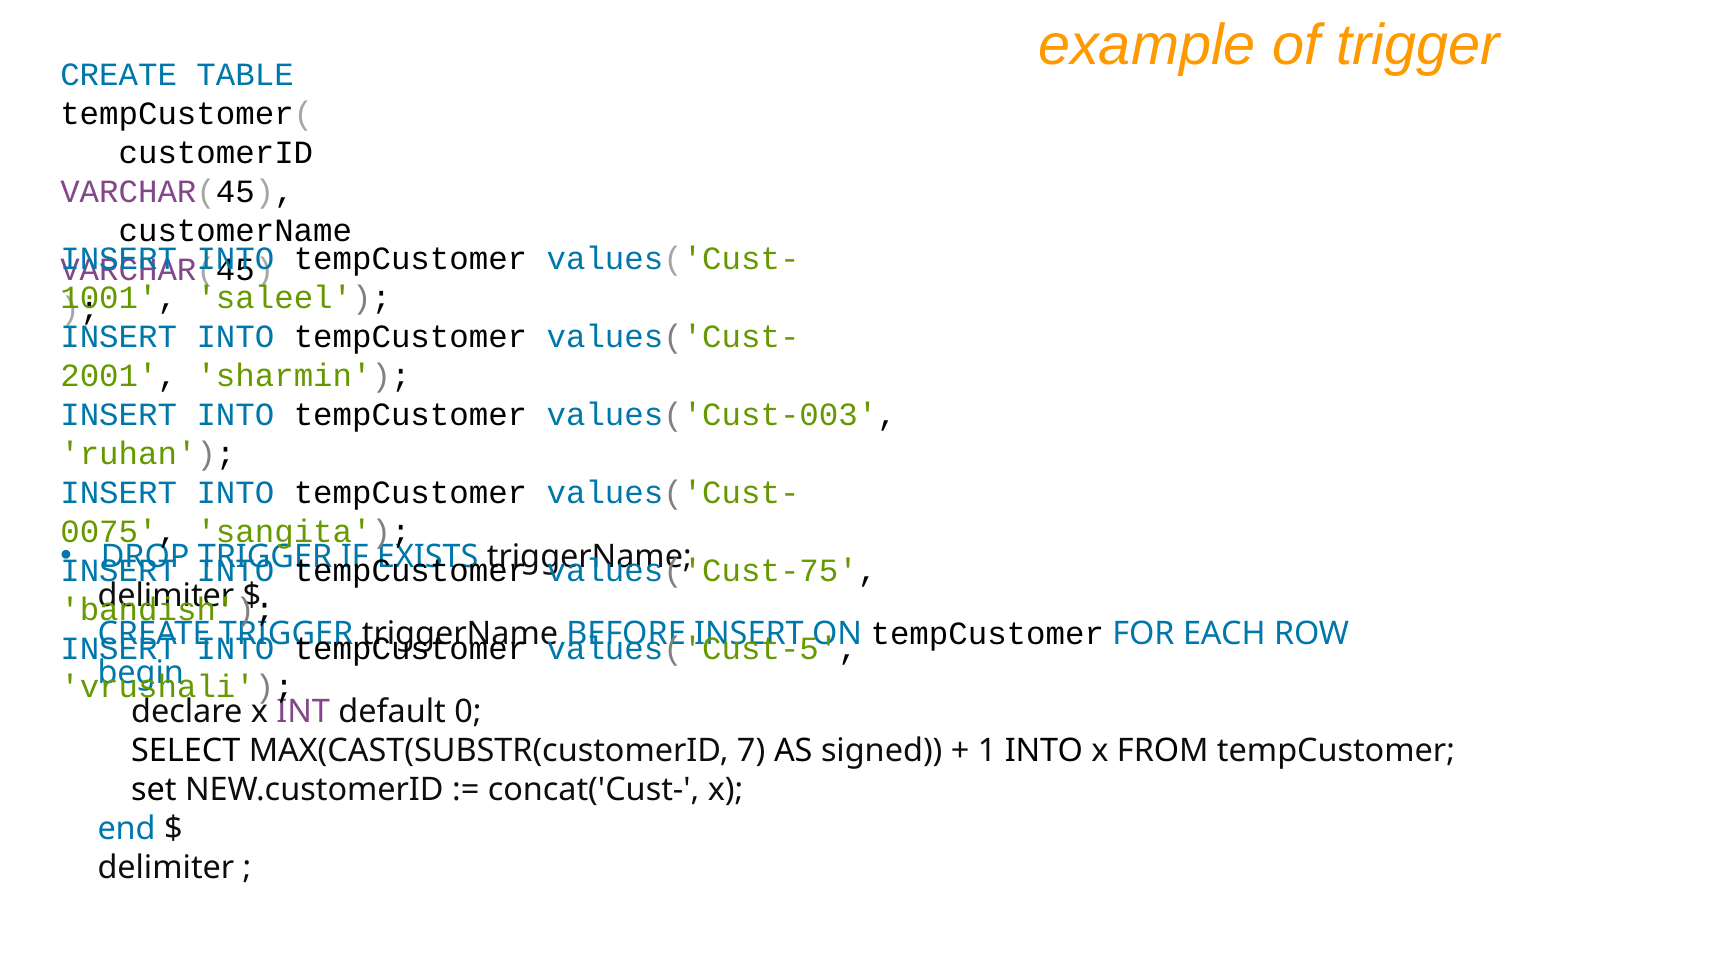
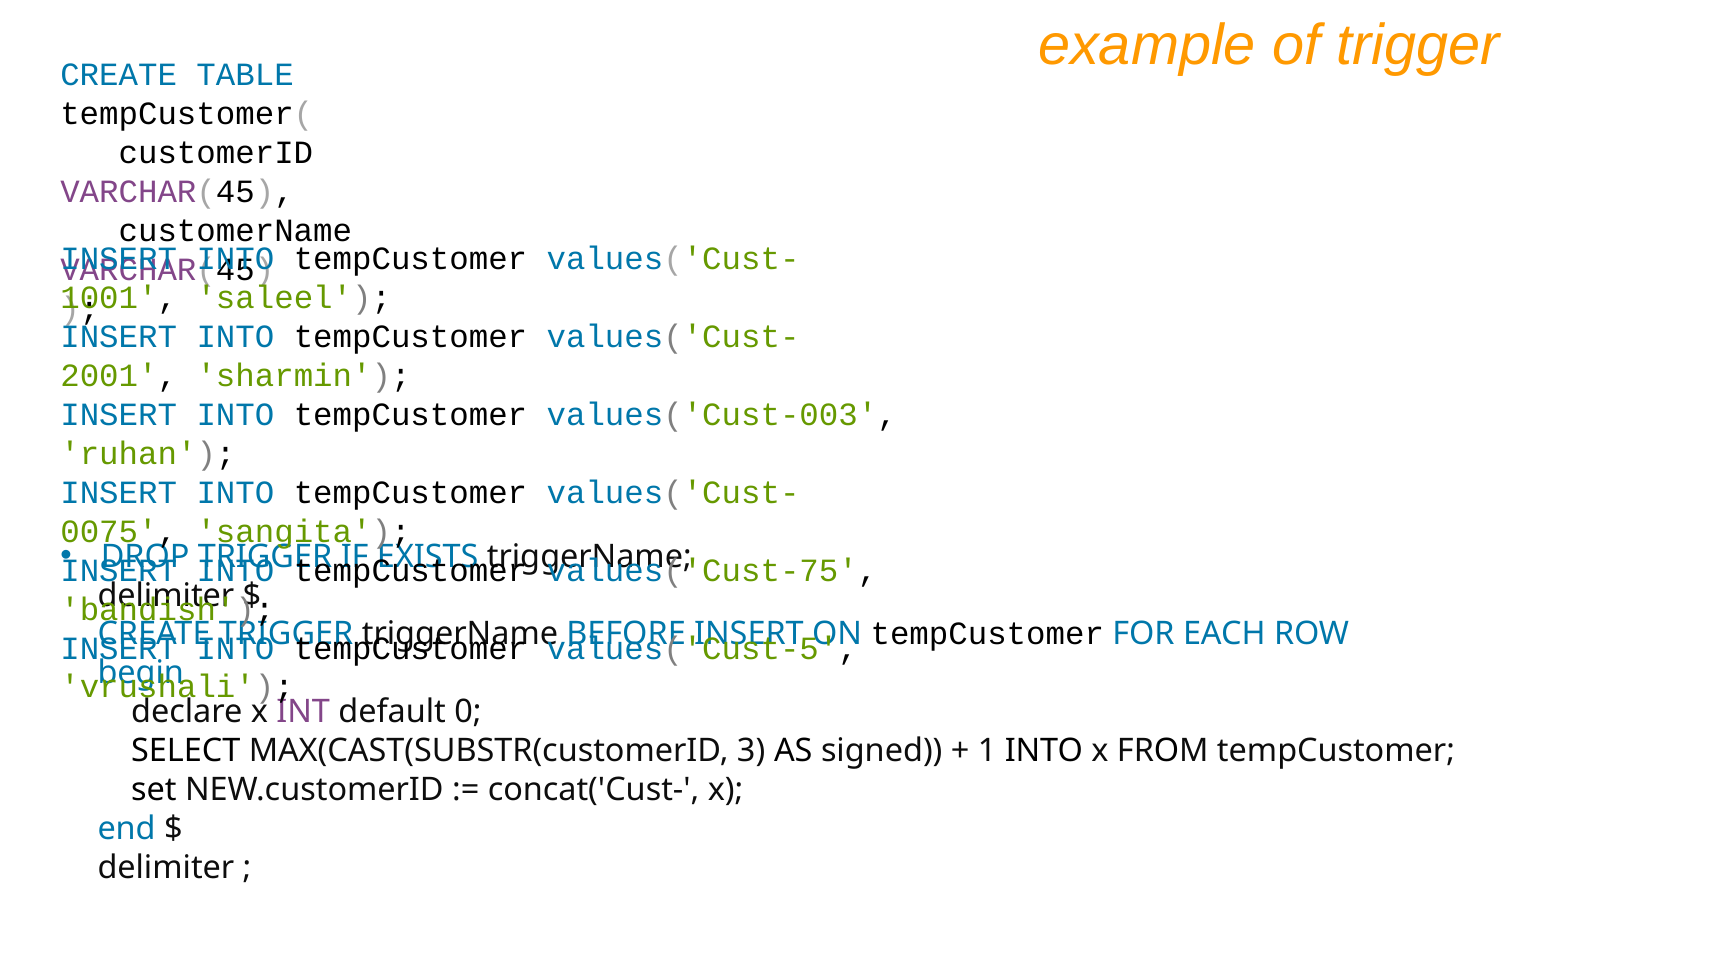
7: 7 -> 3
